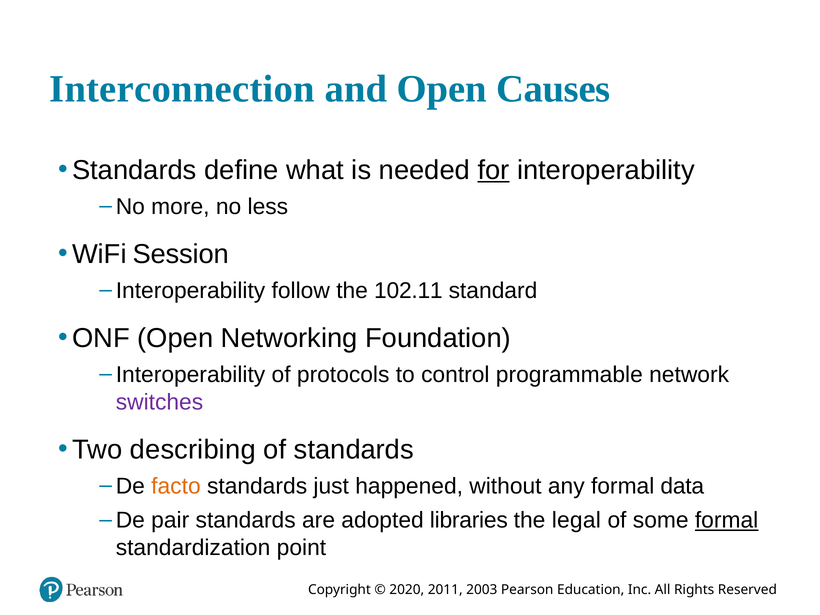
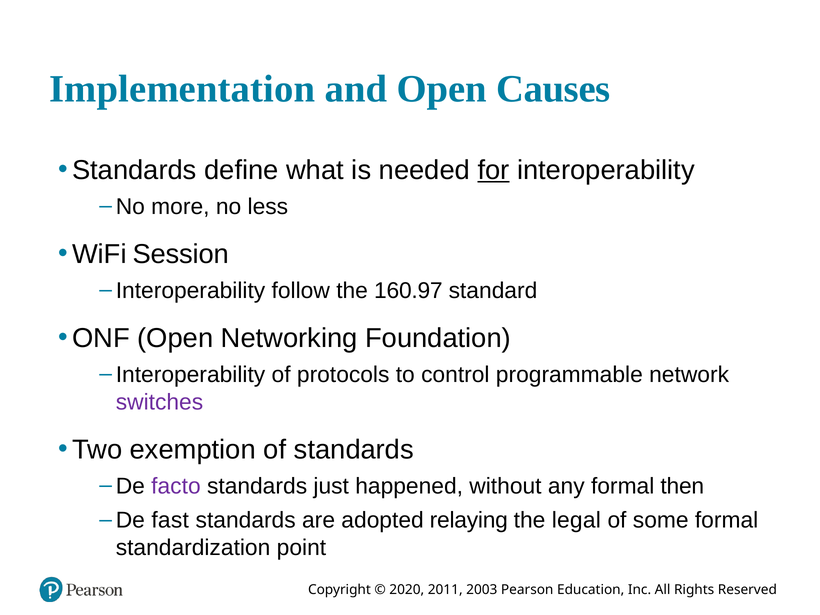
Interconnection: Interconnection -> Implementation
102.11: 102.11 -> 160.97
describing: describing -> exemption
facto colour: orange -> purple
data: data -> then
pair: pair -> fast
libraries: libraries -> relaying
formal at (727, 520) underline: present -> none
